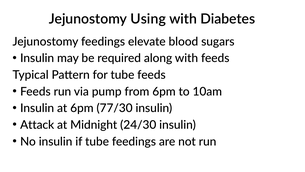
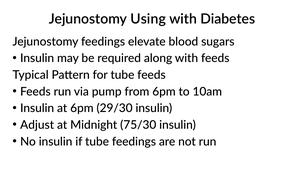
77/30: 77/30 -> 29/30
Attack: Attack -> Adjust
24/30: 24/30 -> 75/30
